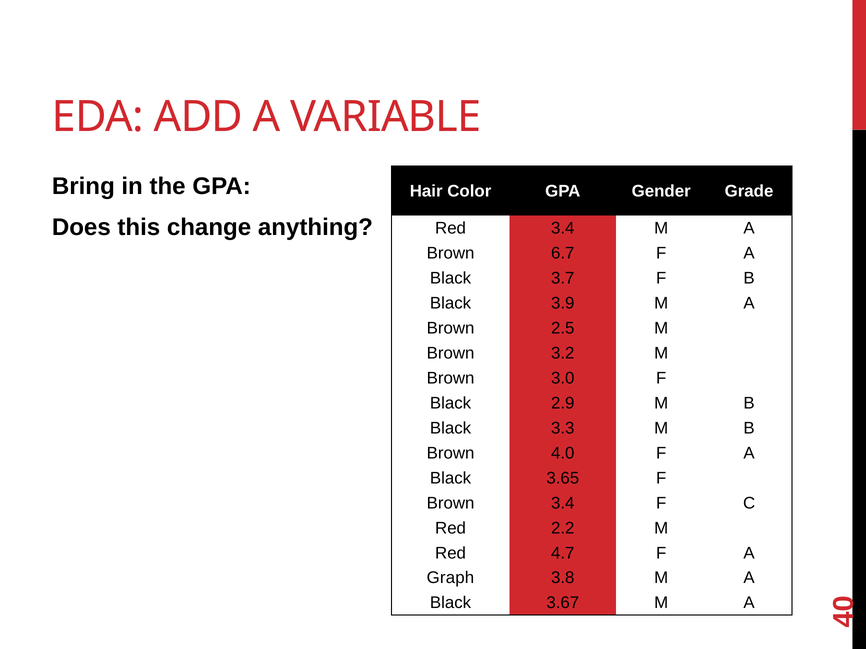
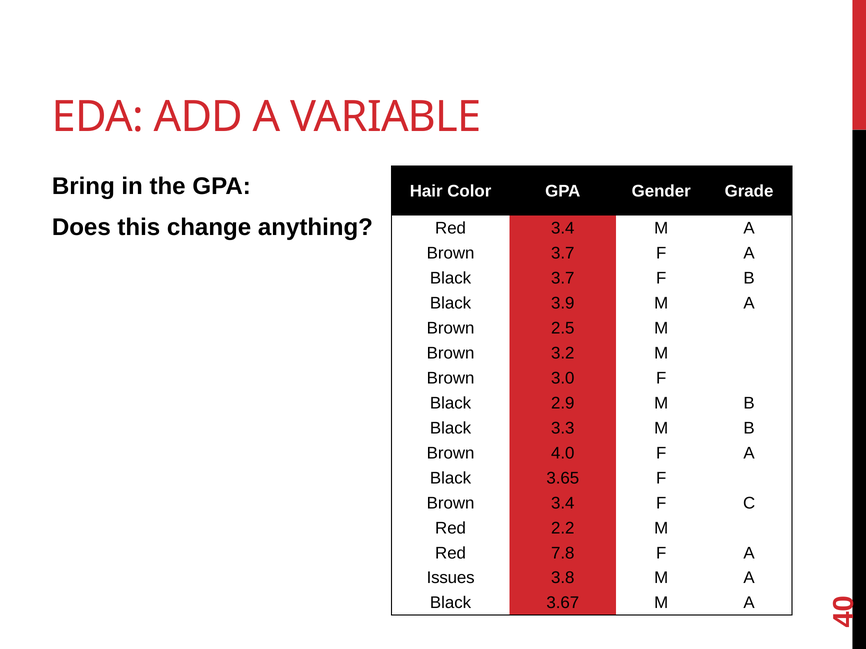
Brown 6.7: 6.7 -> 3.7
4.7: 4.7 -> 7.8
Graph: Graph -> Issues
